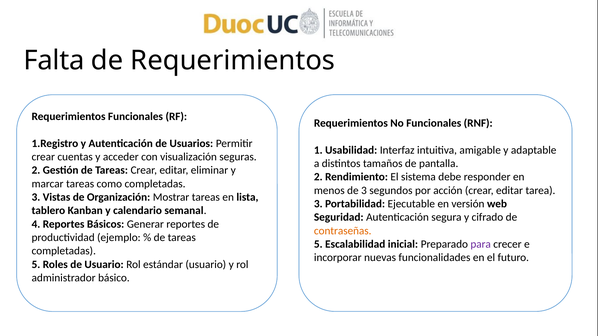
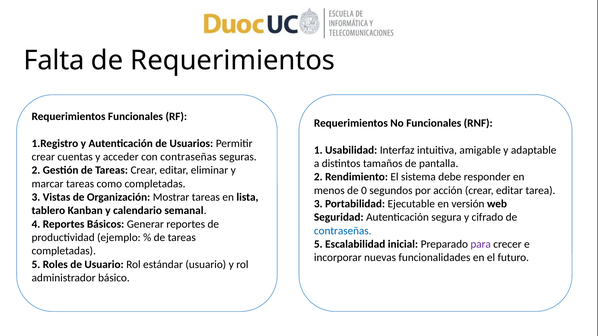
con visualización: visualización -> contraseñas
de 3: 3 -> 0
contraseñas at (343, 231) colour: orange -> blue
